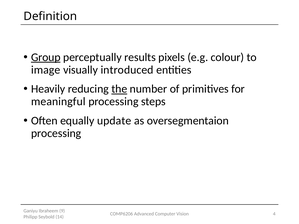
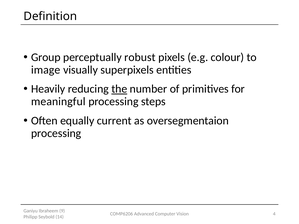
Group underline: present -> none
results: results -> robust
introduced: introduced -> superpixels
update: update -> current
